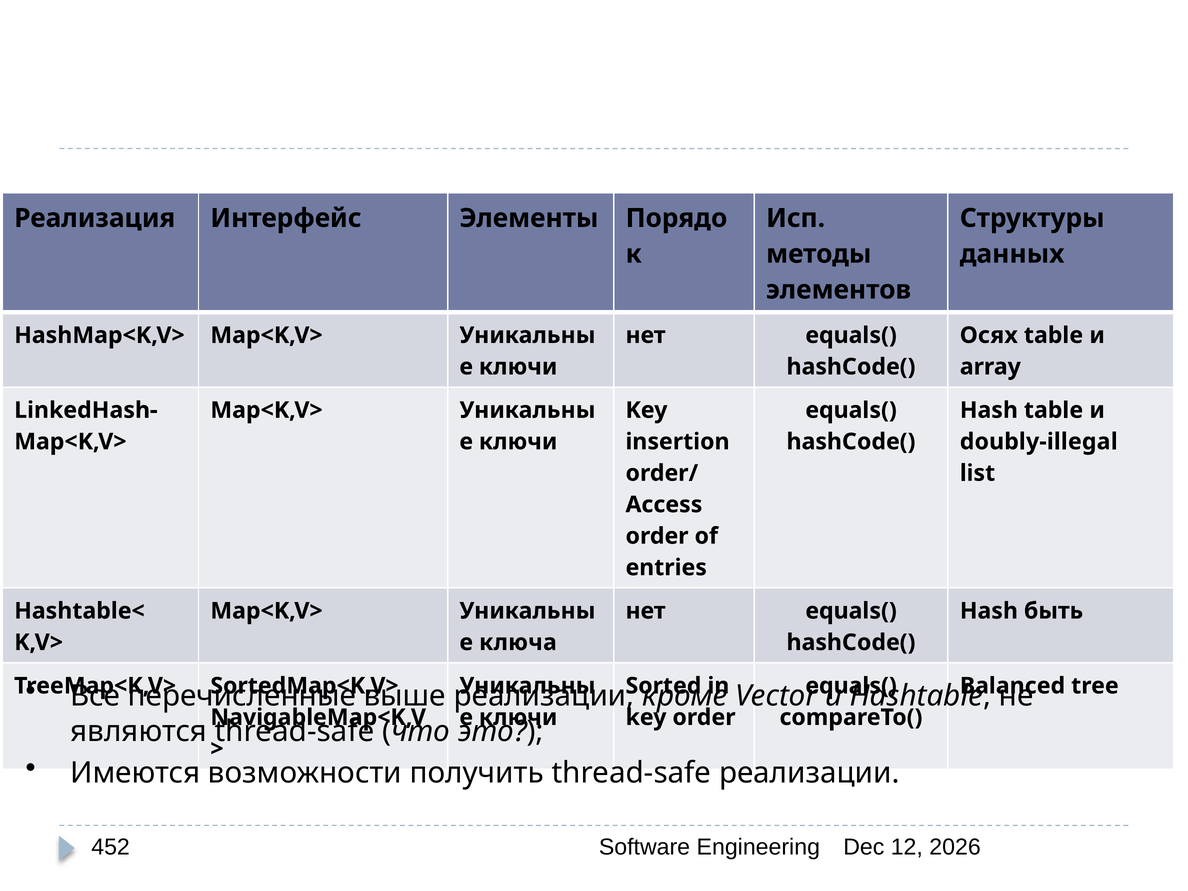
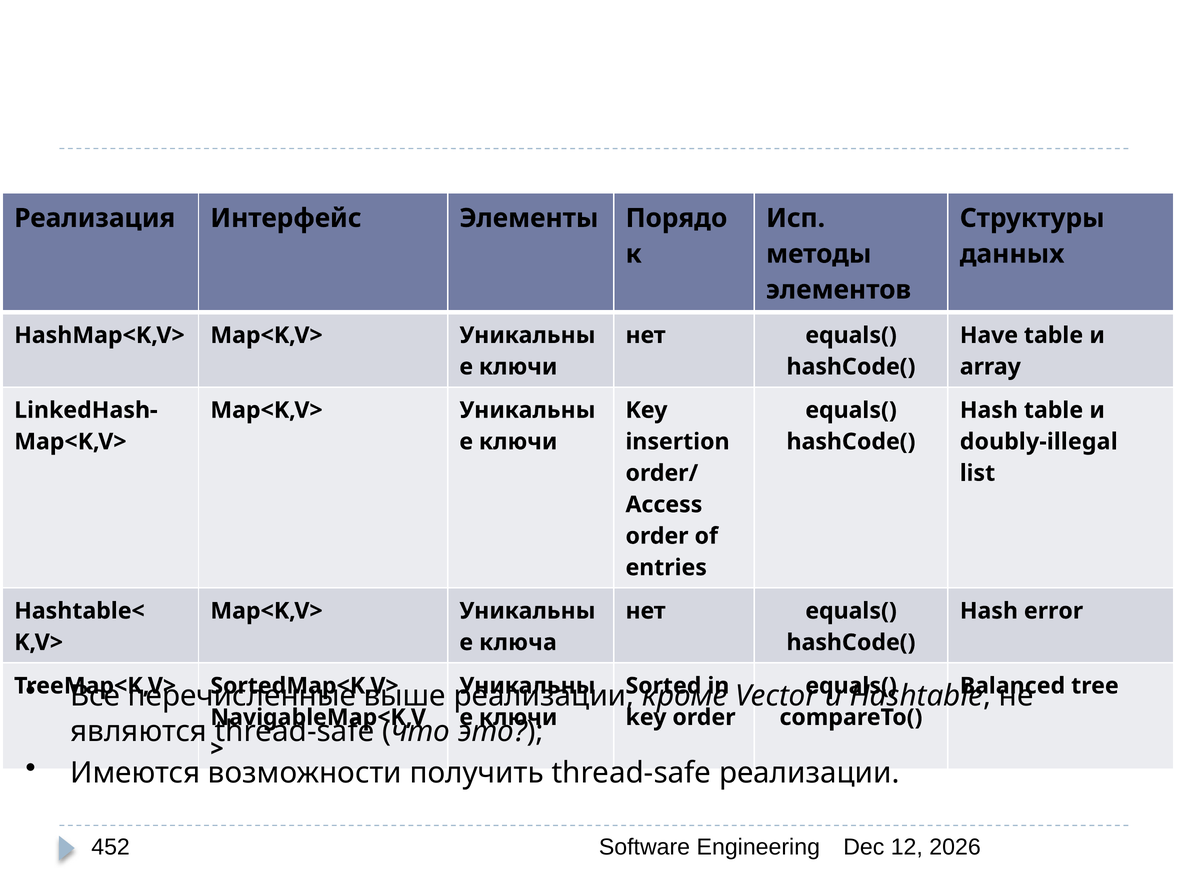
Осях: Осях -> Have
быть: быть -> error
